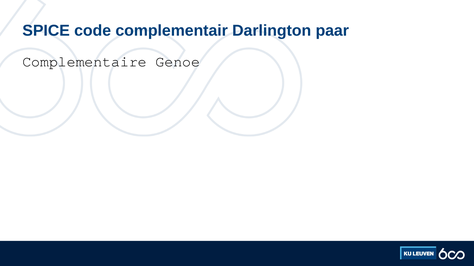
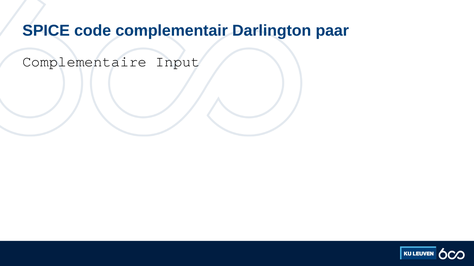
Genoe: Genoe -> Input
